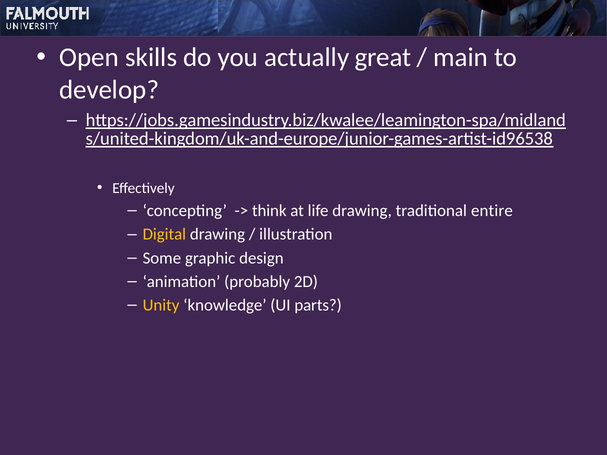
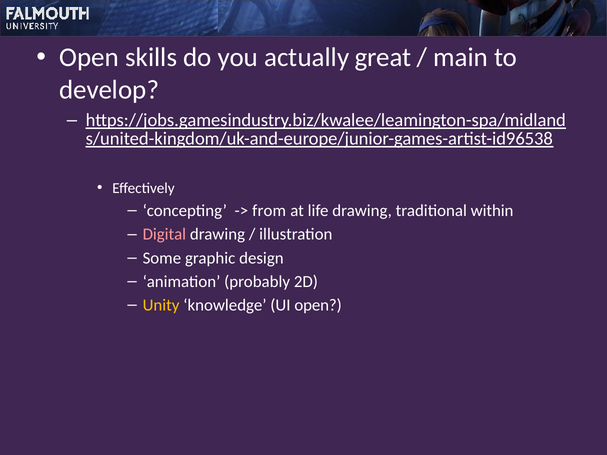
think: think -> from
entire: entire -> within
Digital colour: yellow -> pink
UI parts: parts -> open
